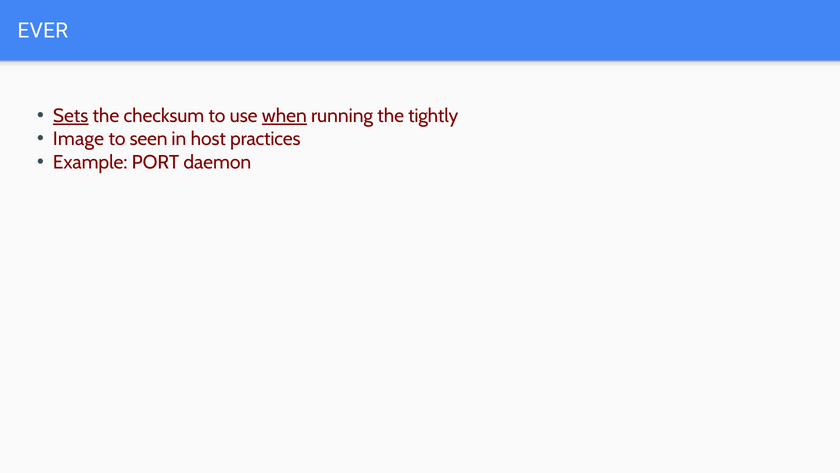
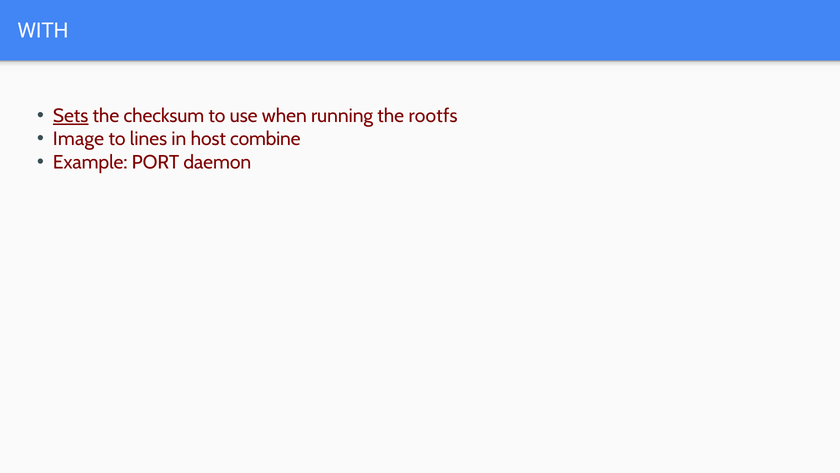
EVER: EVER -> WITH
when underline: present -> none
tightly: tightly -> rootfs
seen: seen -> lines
practices: practices -> combine
